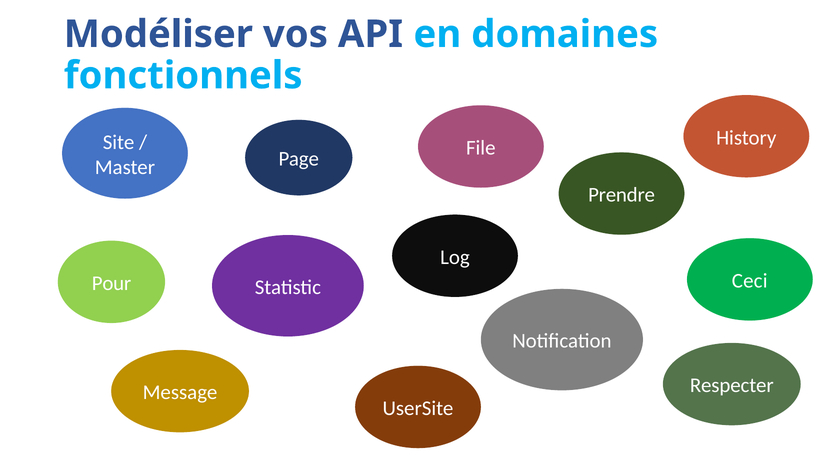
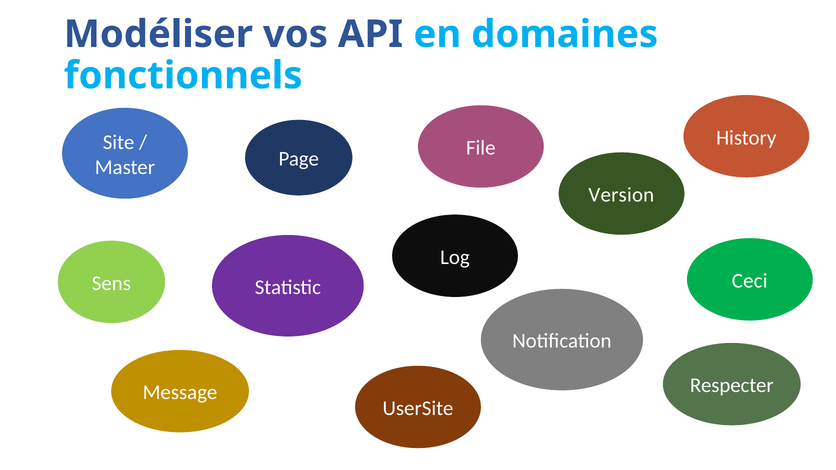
Prendre: Prendre -> Version
Pour: Pour -> Sens
